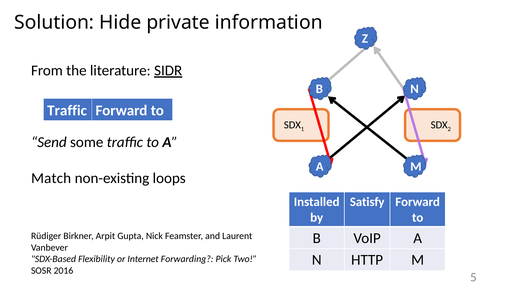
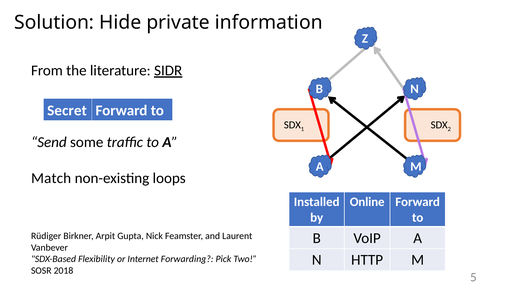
Traffic at (67, 111): Traffic -> Secret
Satisfy: Satisfy -> Online
2016: 2016 -> 2018
